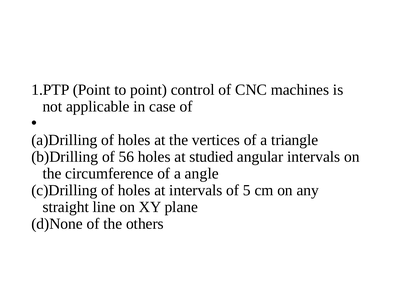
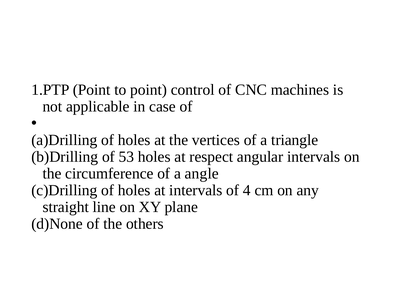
56: 56 -> 53
studied: studied -> respect
5: 5 -> 4
